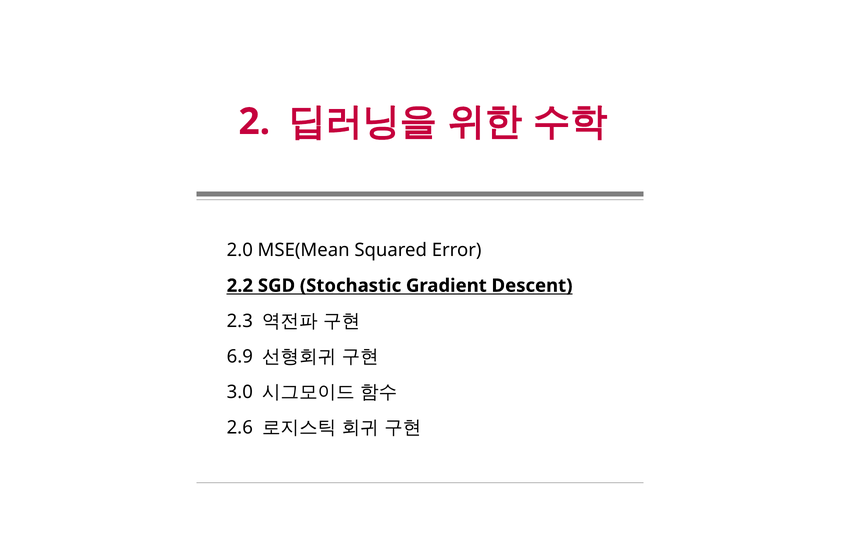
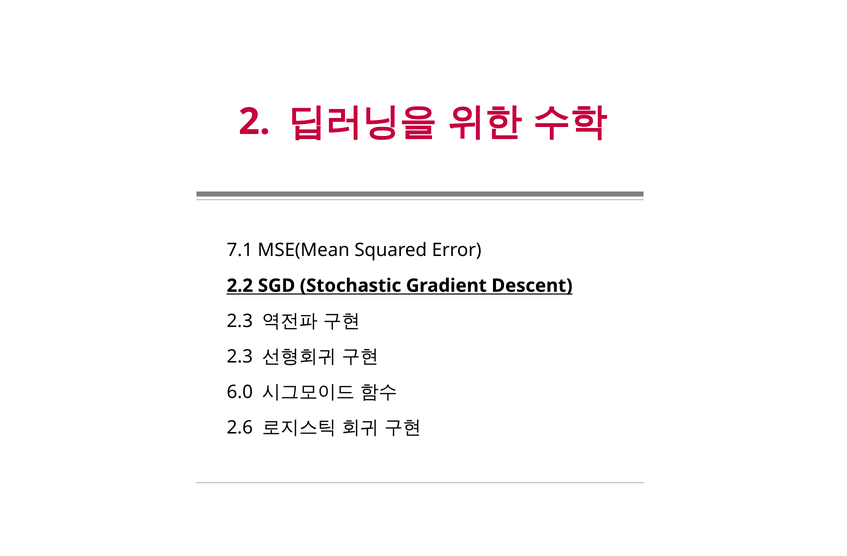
2.0: 2.0 -> 7.1
6.9 at (240, 357): 6.9 -> 2.3
3.0: 3.0 -> 6.0
